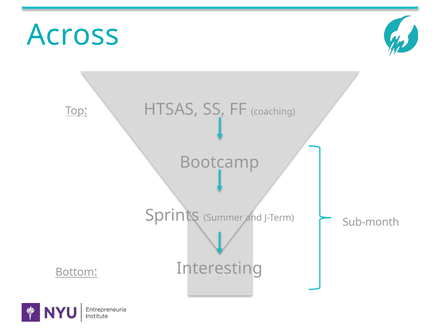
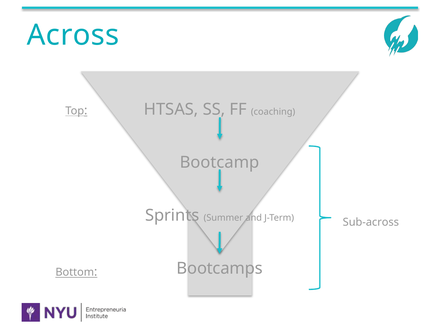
Sub-month: Sub-month -> Sub-across
Interesting: Interesting -> Bootcamps
